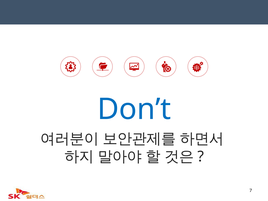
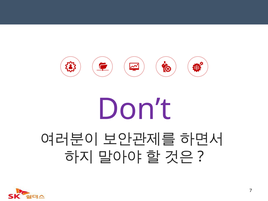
Don’t colour: blue -> purple
